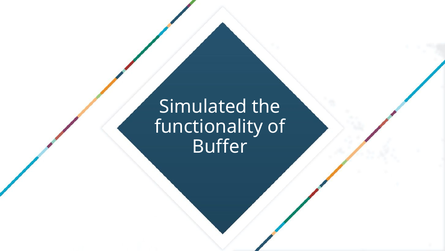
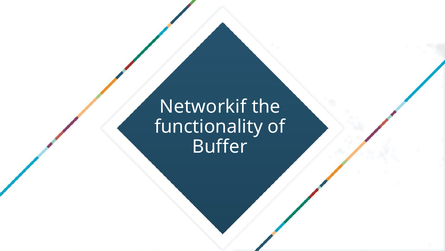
Simulated: Simulated -> Networkif
